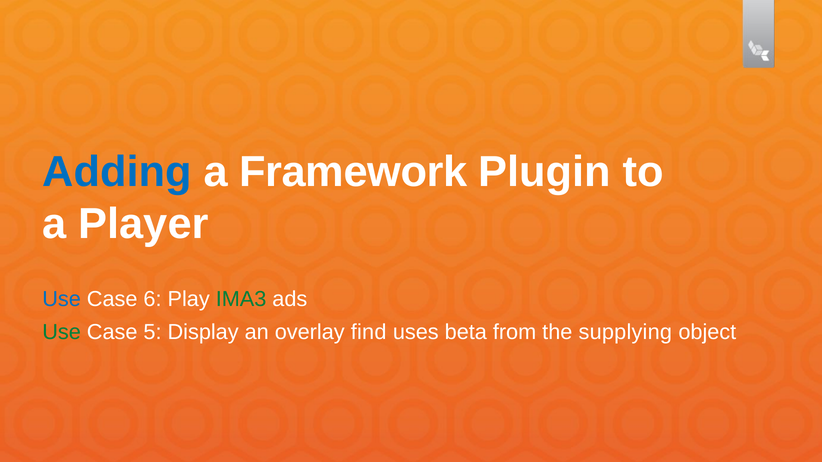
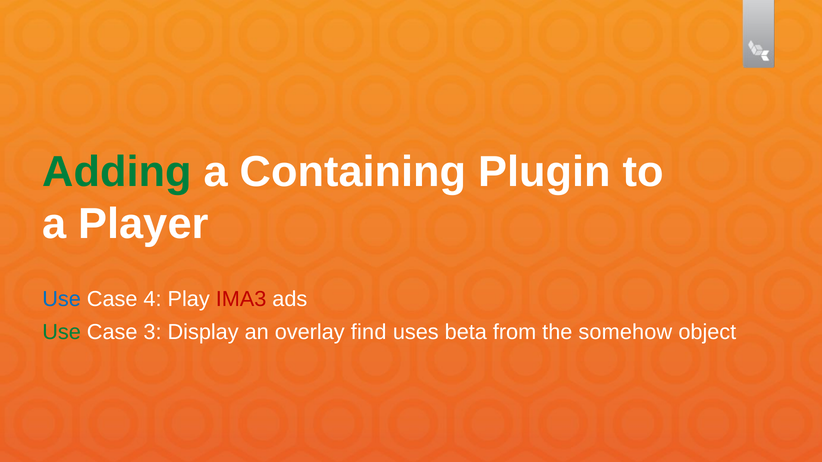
Adding colour: blue -> green
Framework: Framework -> Containing
6: 6 -> 4
IMA3 colour: green -> red
5: 5 -> 3
supplying: supplying -> somehow
